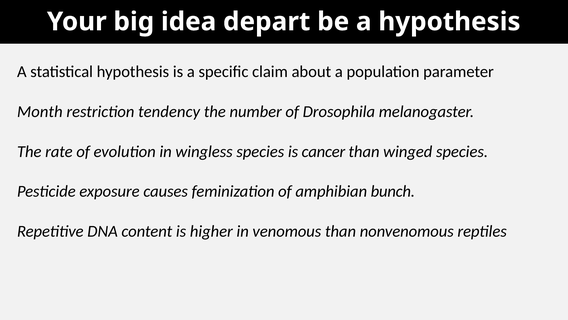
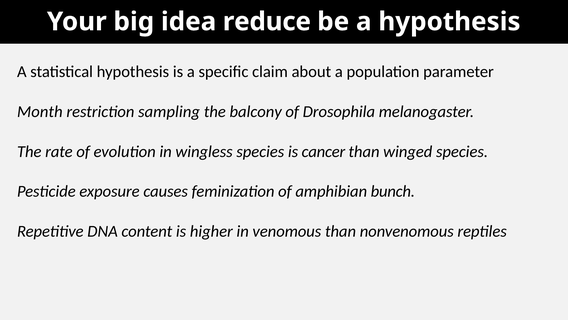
depart: depart -> reduce
tendency: tendency -> sampling
number: number -> balcony
